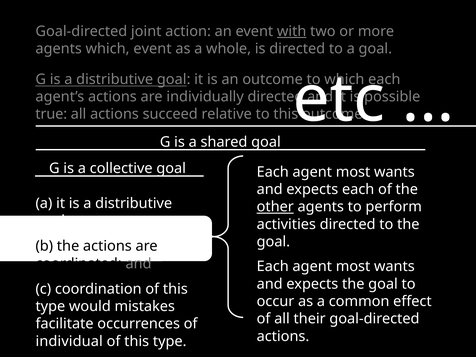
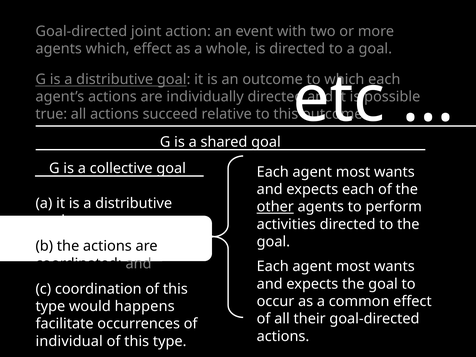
with underline: present -> none
which event: event -> effect
mistakes: mistakes -> happens
